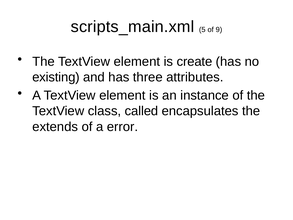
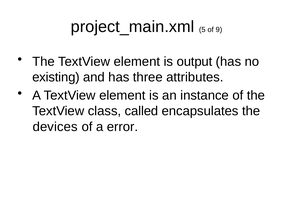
scripts_main.xml: scripts_main.xml -> project_main.xml
create: create -> output
extends: extends -> devices
